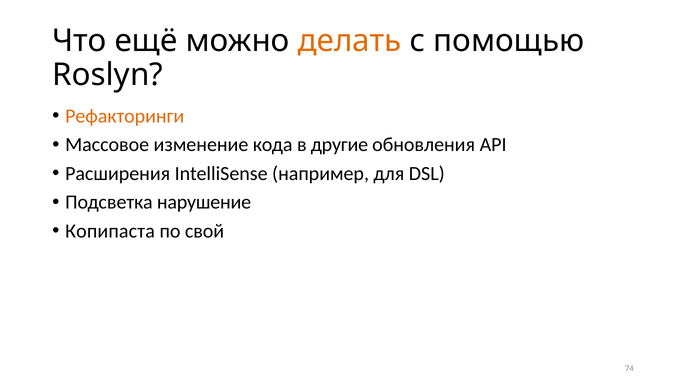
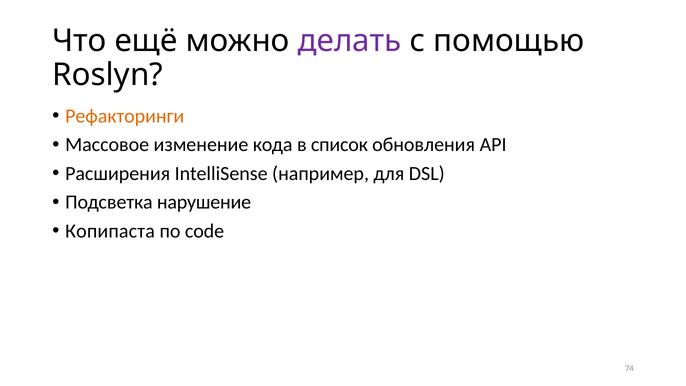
делать colour: orange -> purple
другие: другие -> список
свой: свой -> code
